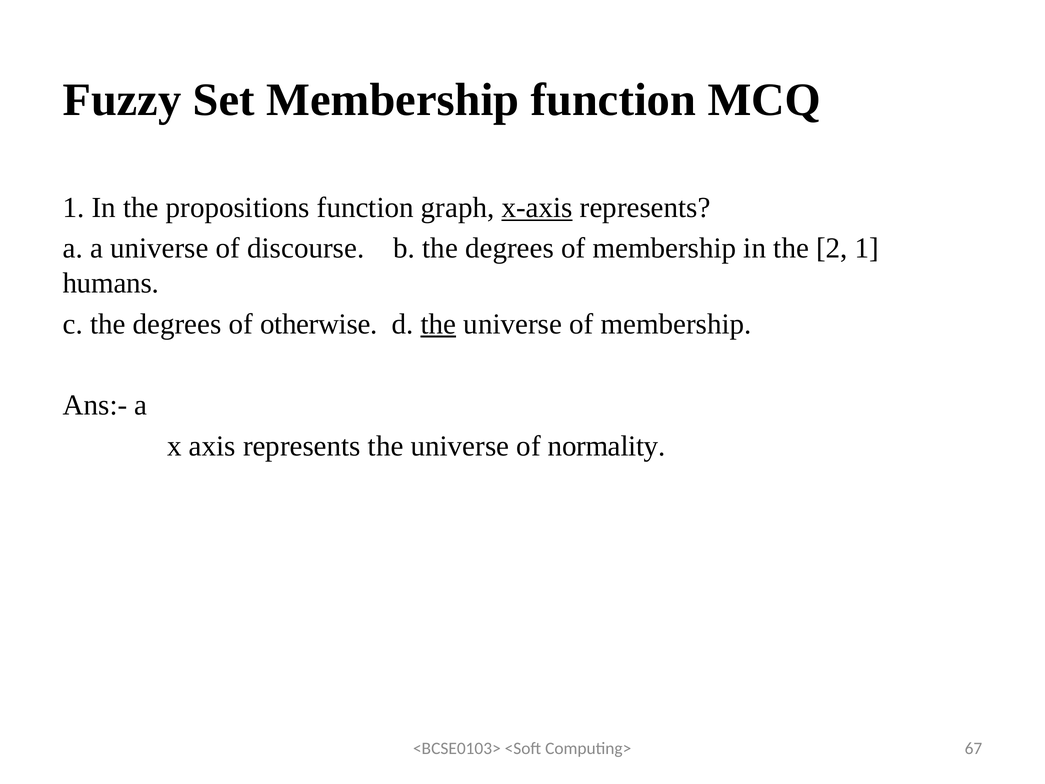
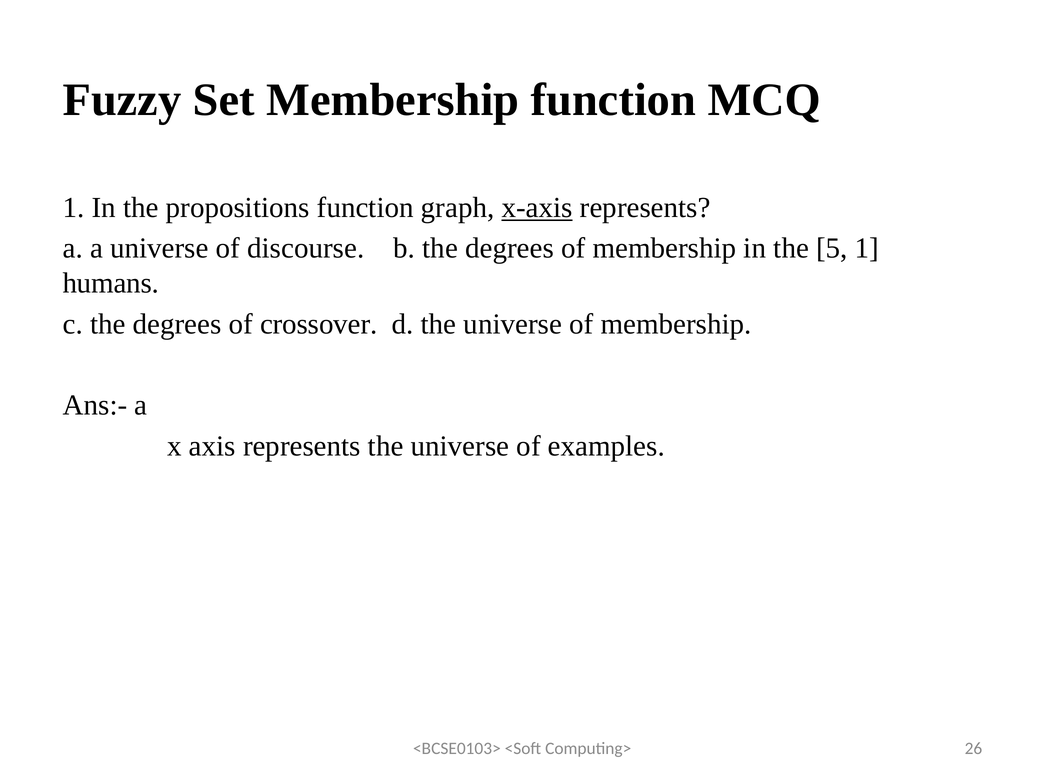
2: 2 -> 5
otherwise: otherwise -> crossover
the at (438, 324) underline: present -> none
normality: normality -> examples
67: 67 -> 26
